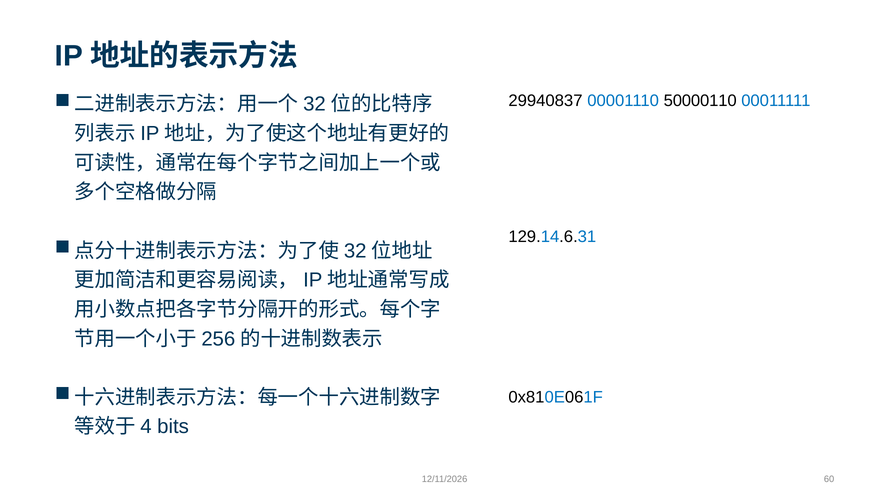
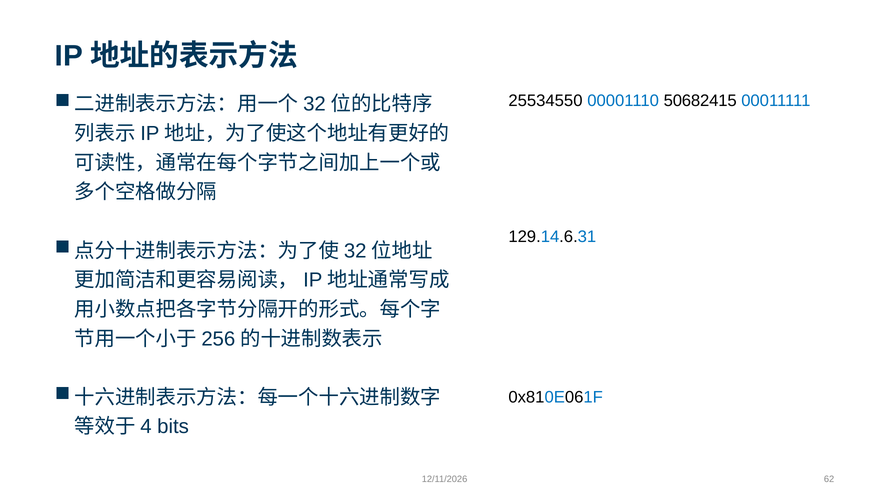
29940837: 29940837 -> 25534550
50000110: 50000110 -> 50682415
60: 60 -> 62
